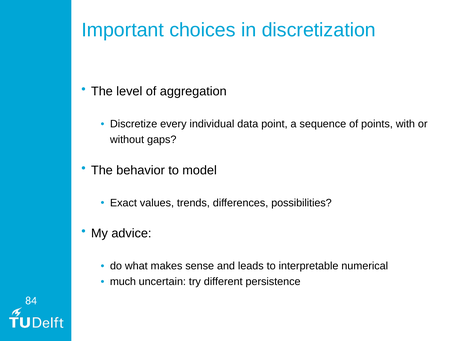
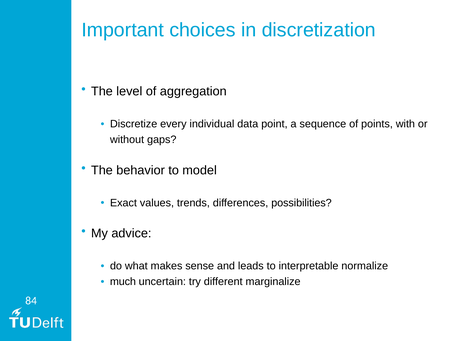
numerical: numerical -> normalize
persistence: persistence -> marginalize
